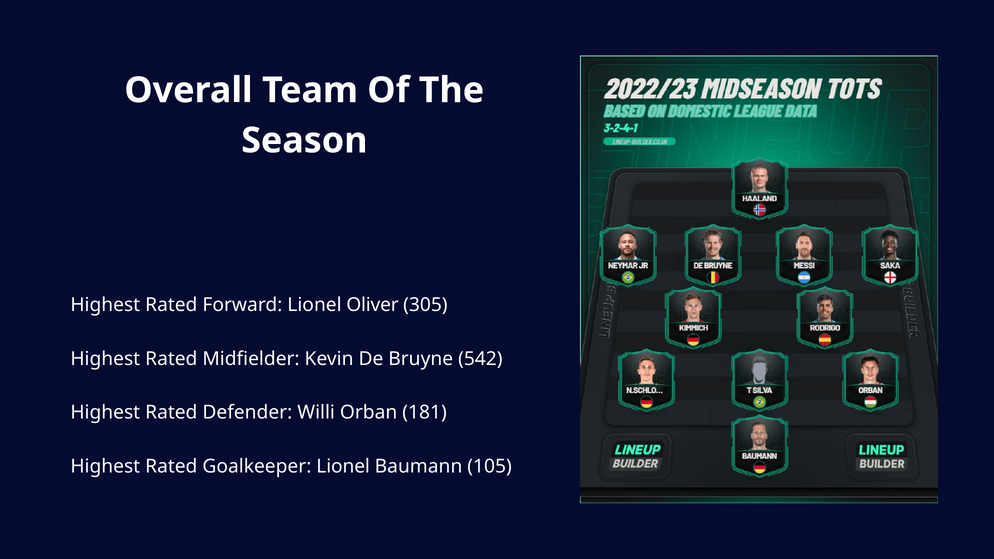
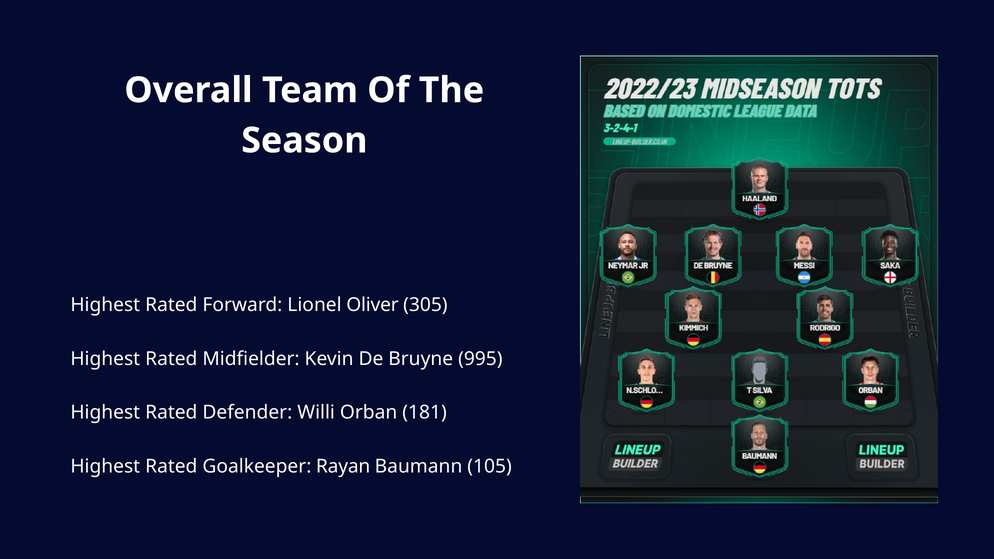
542: 542 -> 995
Goalkeeper Lionel: Lionel -> Rayan
